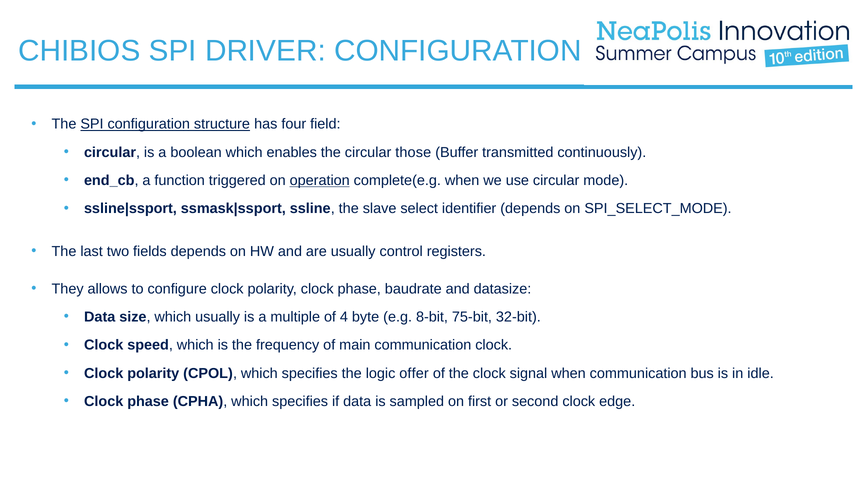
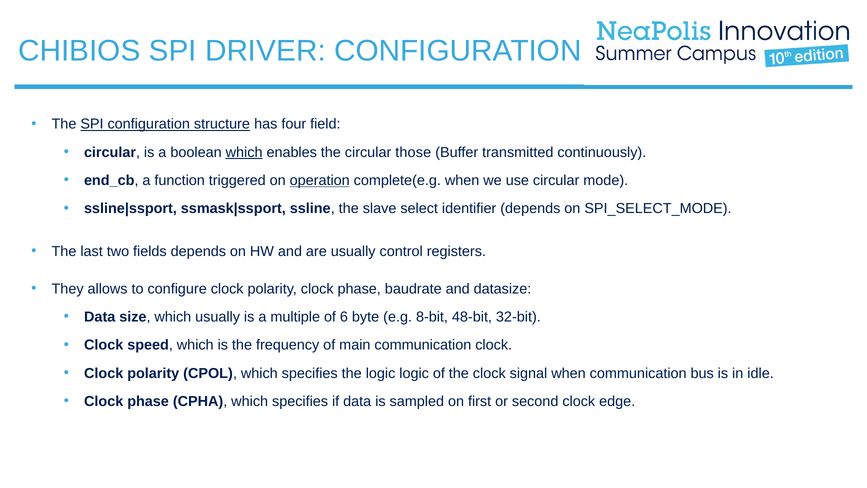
which at (244, 152) underline: none -> present
4: 4 -> 6
75-bit: 75-bit -> 48-bit
logic offer: offer -> logic
